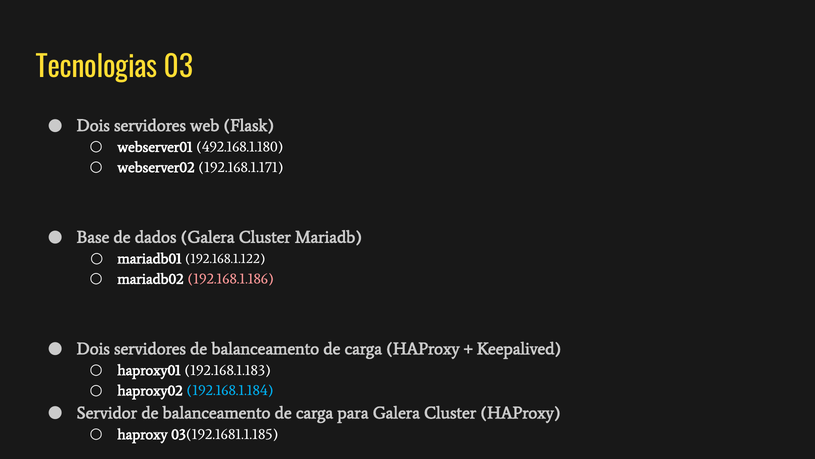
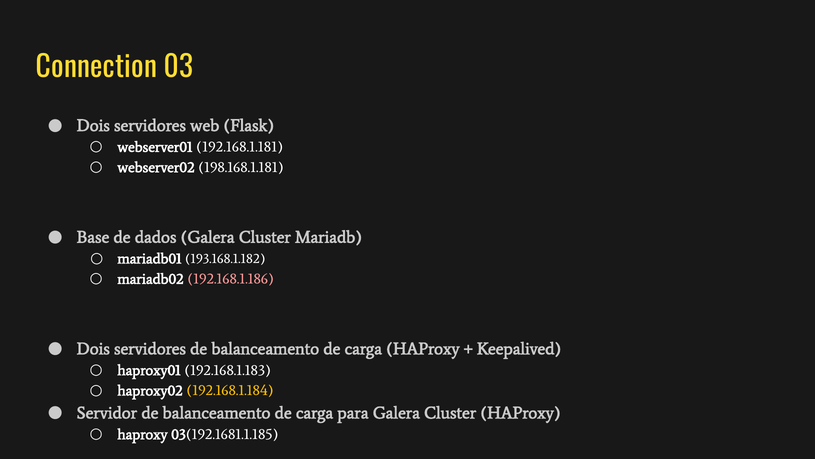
Tecnologias: Tecnologias -> Connection
492.168.1.180: 492.168.1.180 -> 192.168.1.181
192.168.1.171: 192.168.1.171 -> 198.168.1.181
192.168.1.122: 192.168.1.122 -> 193.168.1.182
192.168.1.184 colour: light blue -> yellow
